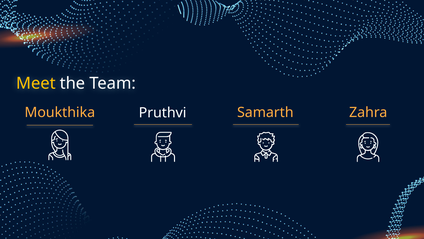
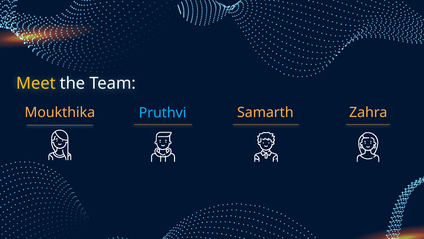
Pruthvi colour: white -> light blue
